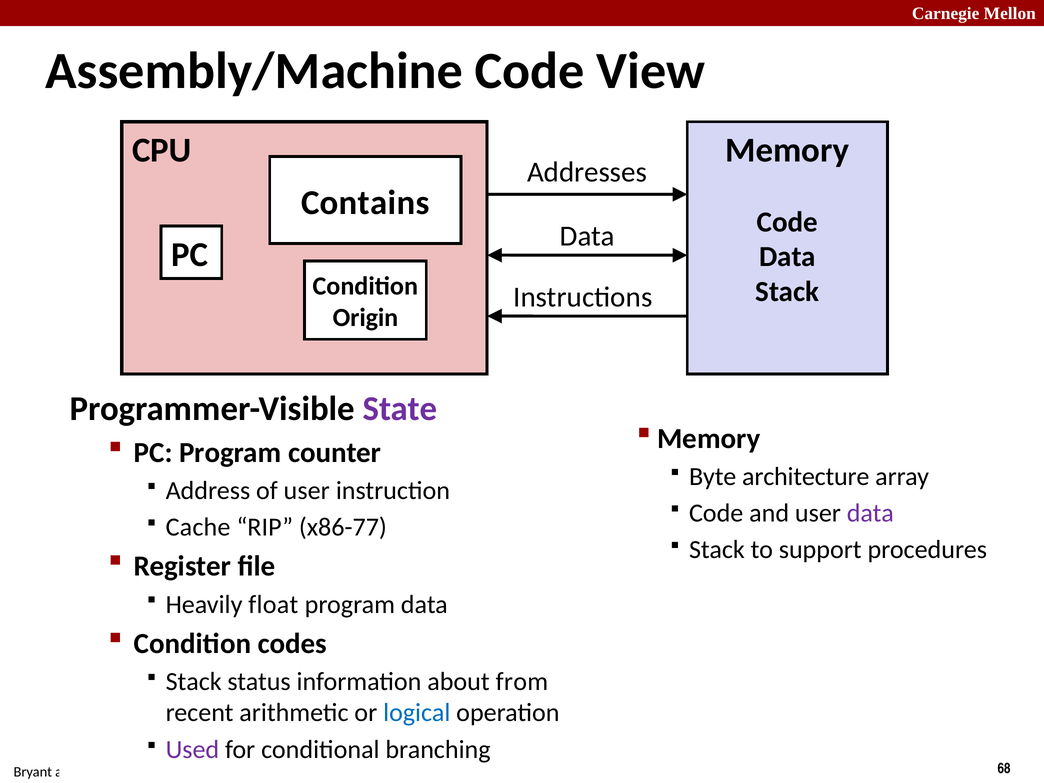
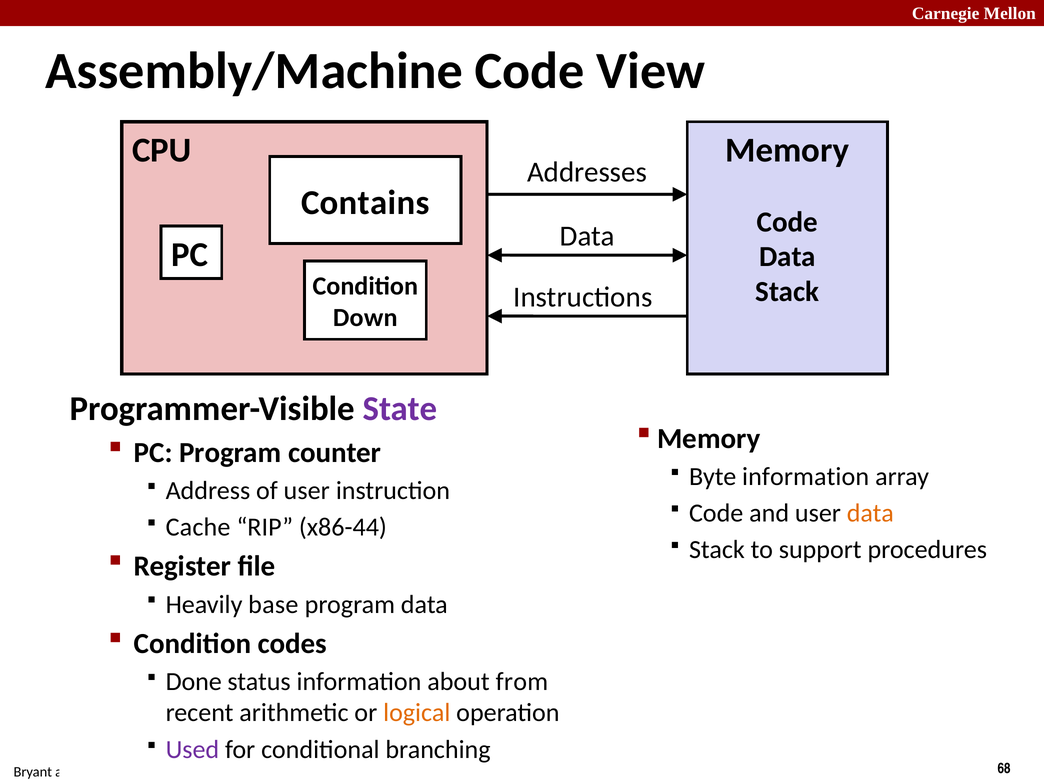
Origin: Origin -> Down
Byte architecture: architecture -> information
data at (870, 513) colour: purple -> orange
x86-77: x86-77 -> x86-44
float: float -> base
Stack at (194, 682): Stack -> Done
logical colour: blue -> orange
